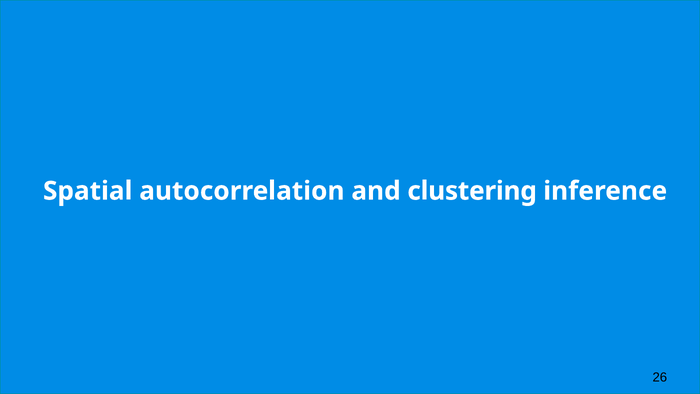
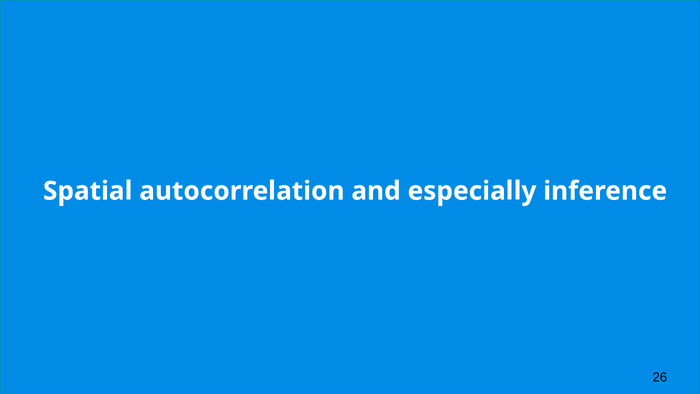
clustering: clustering -> especially
